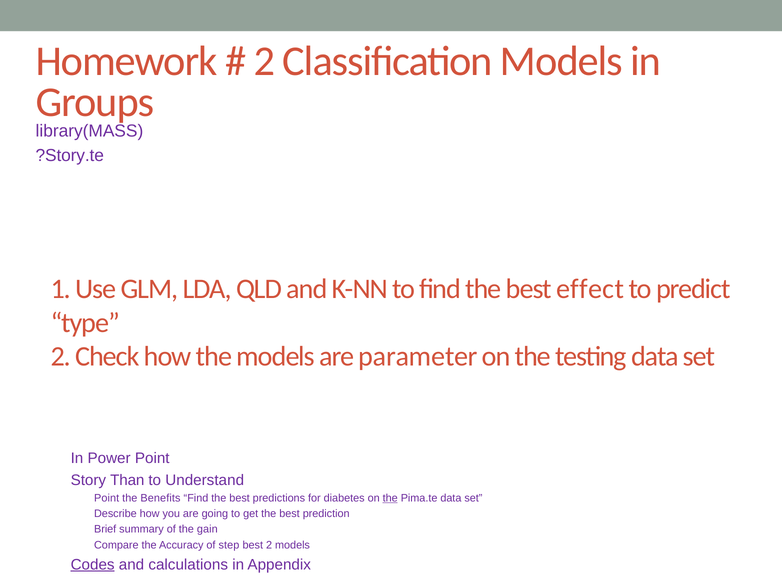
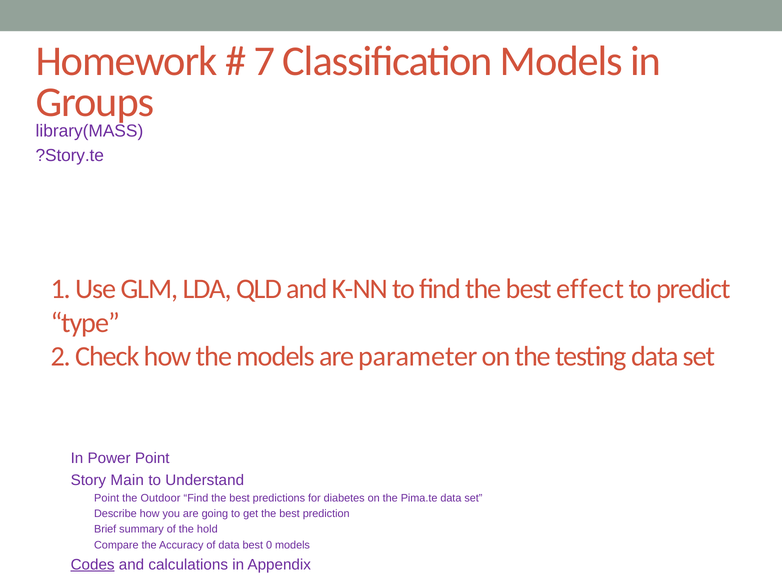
2 at (264, 61): 2 -> 7
Than: Than -> Main
Benefits: Benefits -> Outdoor
the at (390, 498) underline: present -> none
gain: gain -> hold
of step: step -> data
best 2: 2 -> 0
